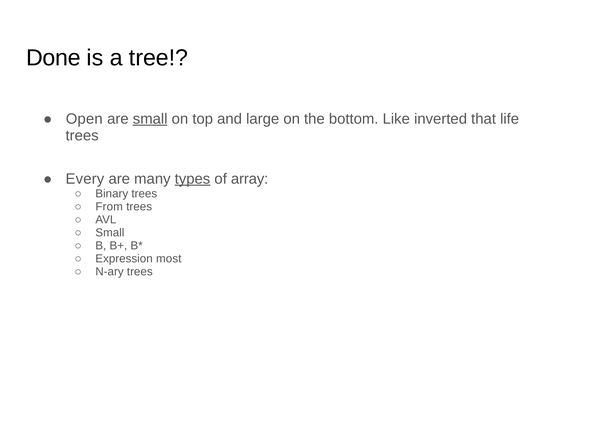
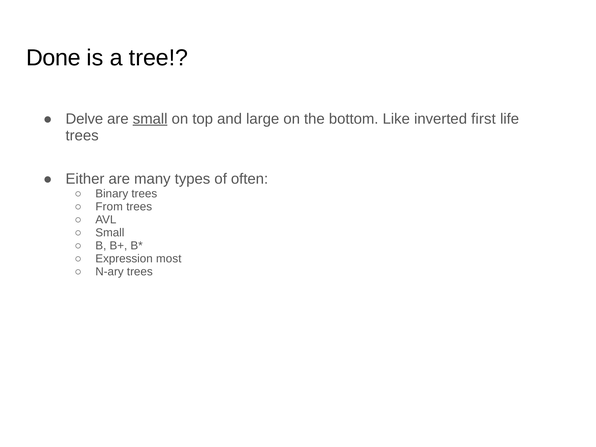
Open: Open -> Delve
that: that -> first
Every: Every -> Either
types underline: present -> none
array: array -> often
